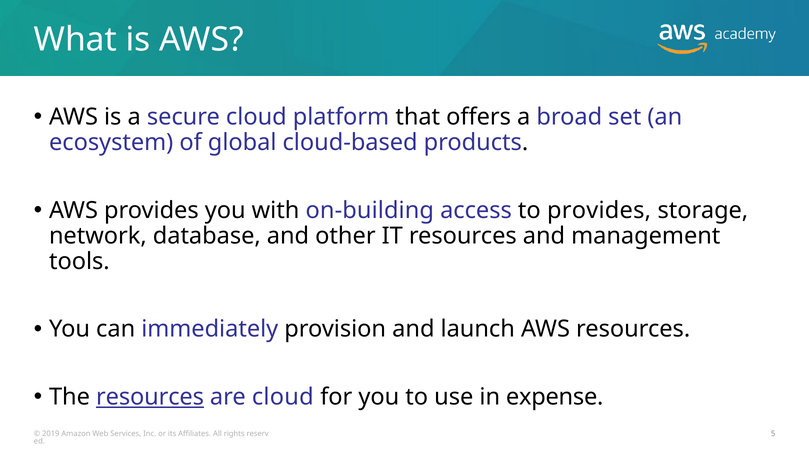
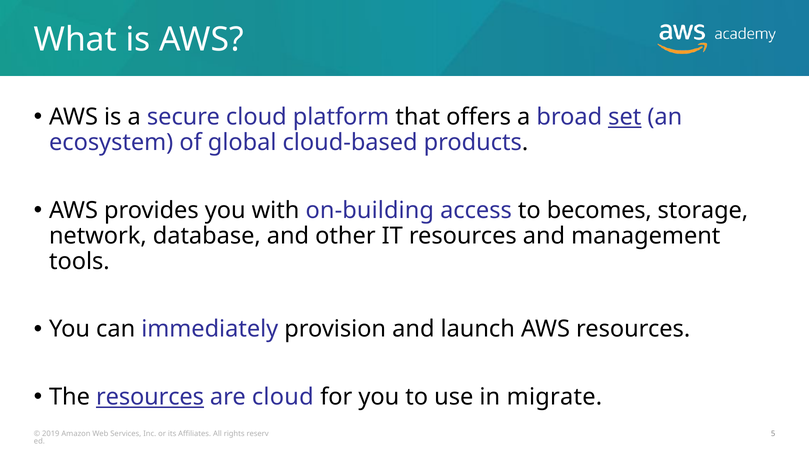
set underline: none -> present
to provides: provides -> becomes
expense: expense -> migrate
